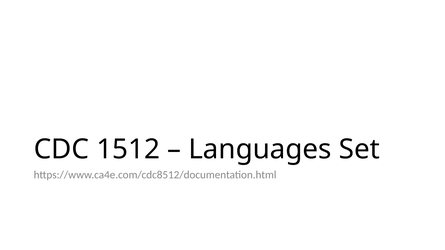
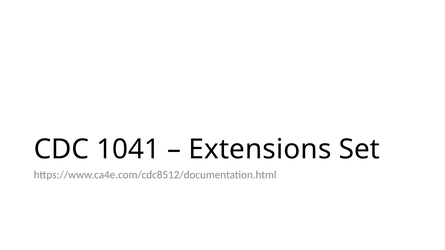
1512: 1512 -> 1041
Languages: Languages -> Extensions
